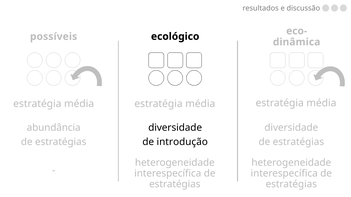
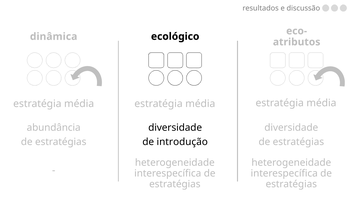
possíveis: possíveis -> dinâmica
dinâmica: dinâmica -> atributos
